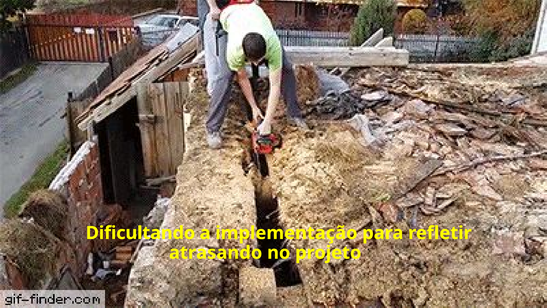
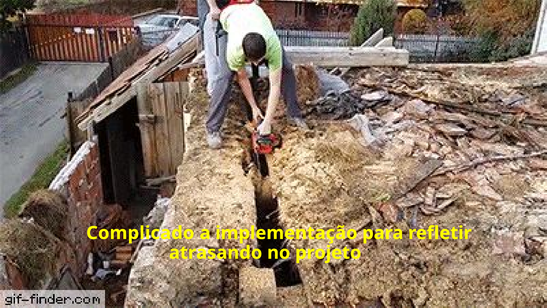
Dificultando: Dificultando -> Complicado
